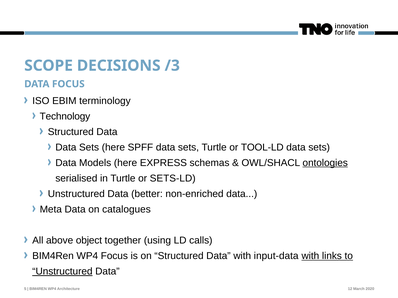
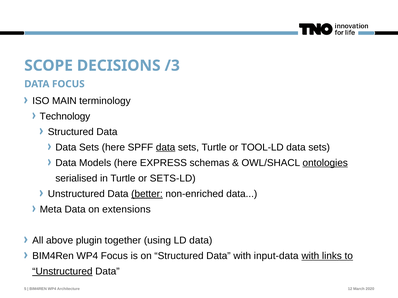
EBIM: EBIM -> MAIN
data at (166, 148) underline: none -> present
better underline: none -> present
catalogues: catalogues -> extensions
object: object -> plugin
LD calls: calls -> data
